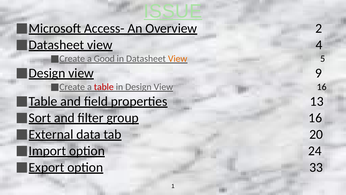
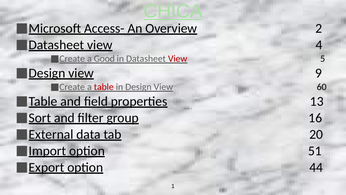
ISSUE: ISSUE -> CHICA
View at (178, 59) colour: orange -> red
View 16: 16 -> 60
24: 24 -> 51
33: 33 -> 44
